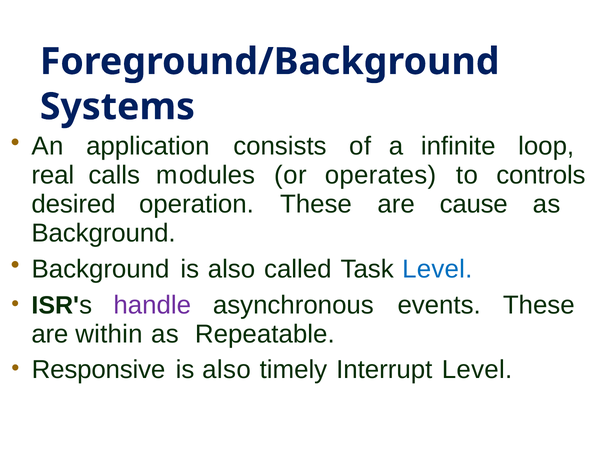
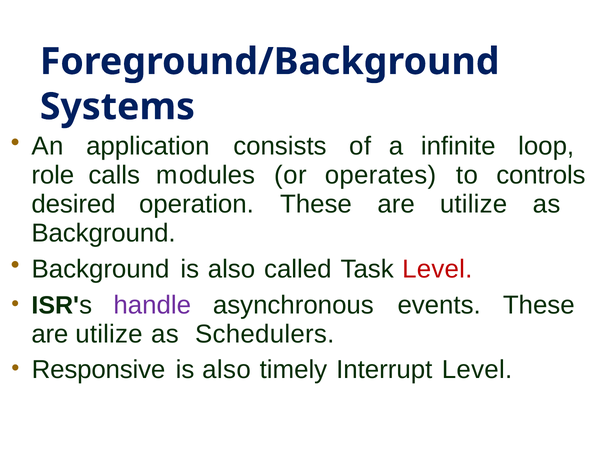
real: real -> role
operation These are cause: cause -> utilize
Level at (437, 269) colour: blue -> red
within at (109, 334): within -> utilize
Repeatable: Repeatable -> Schedulers
